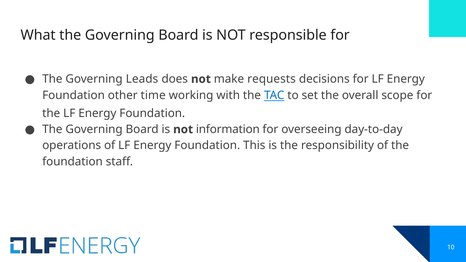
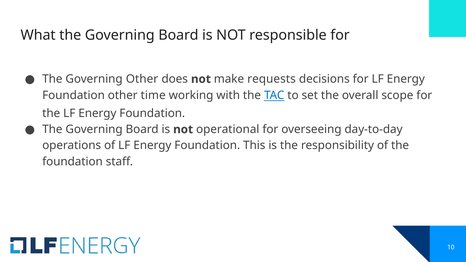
Governing Leads: Leads -> Other
information: information -> operational
